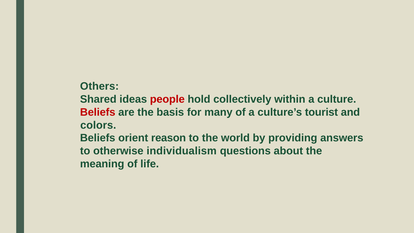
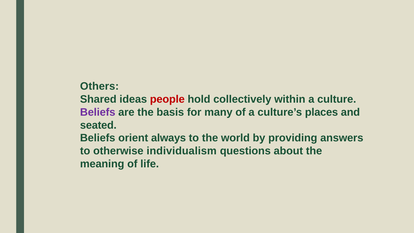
Beliefs at (98, 112) colour: red -> purple
tourist: tourist -> places
colors: colors -> seated
reason: reason -> always
